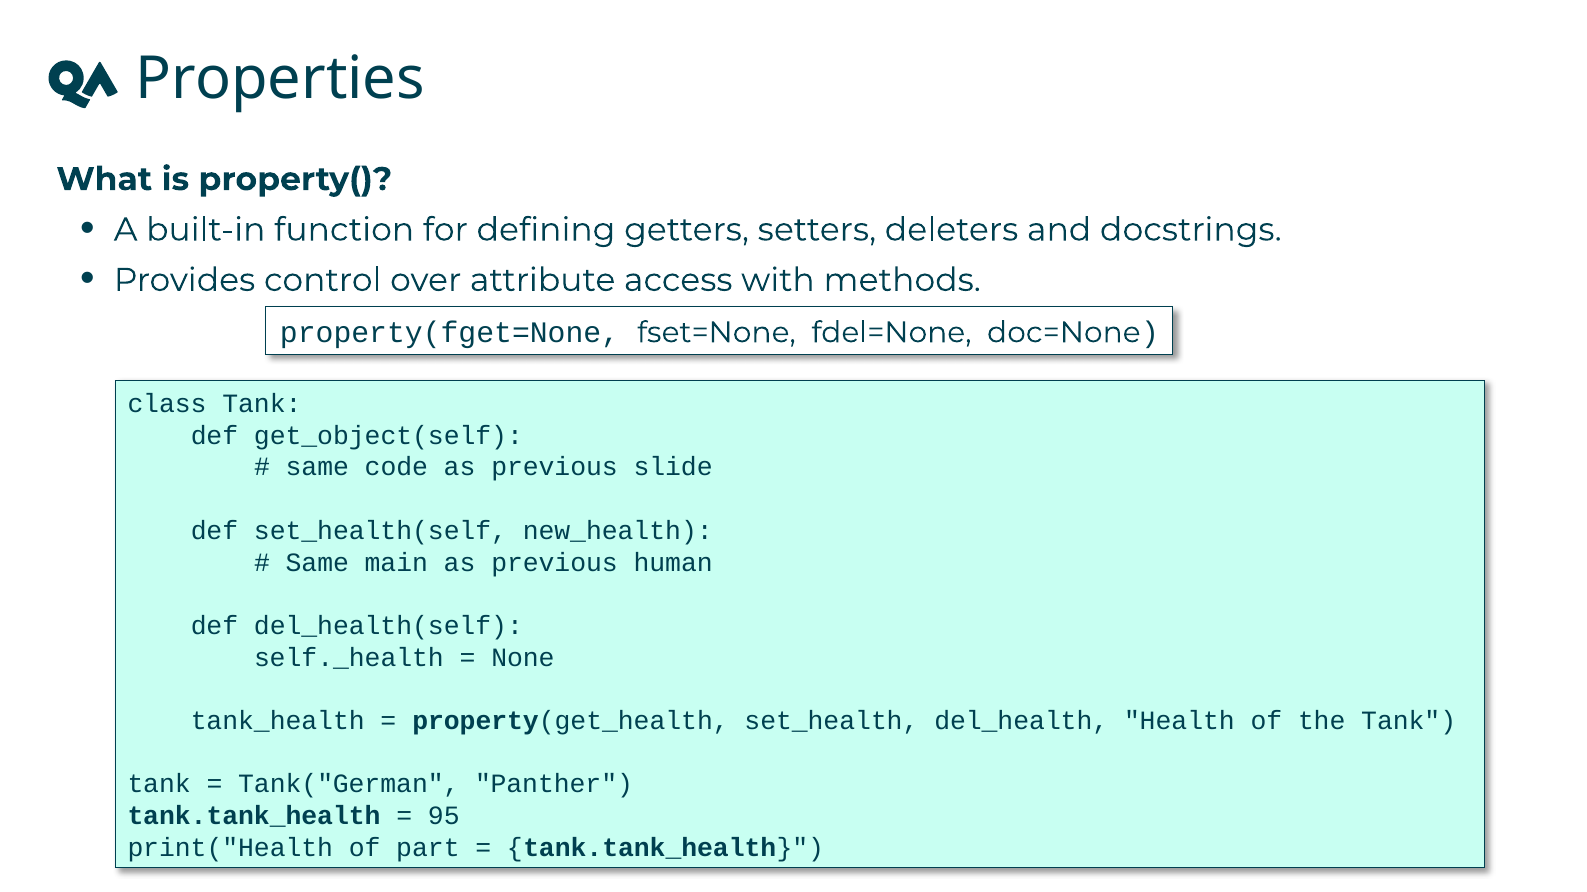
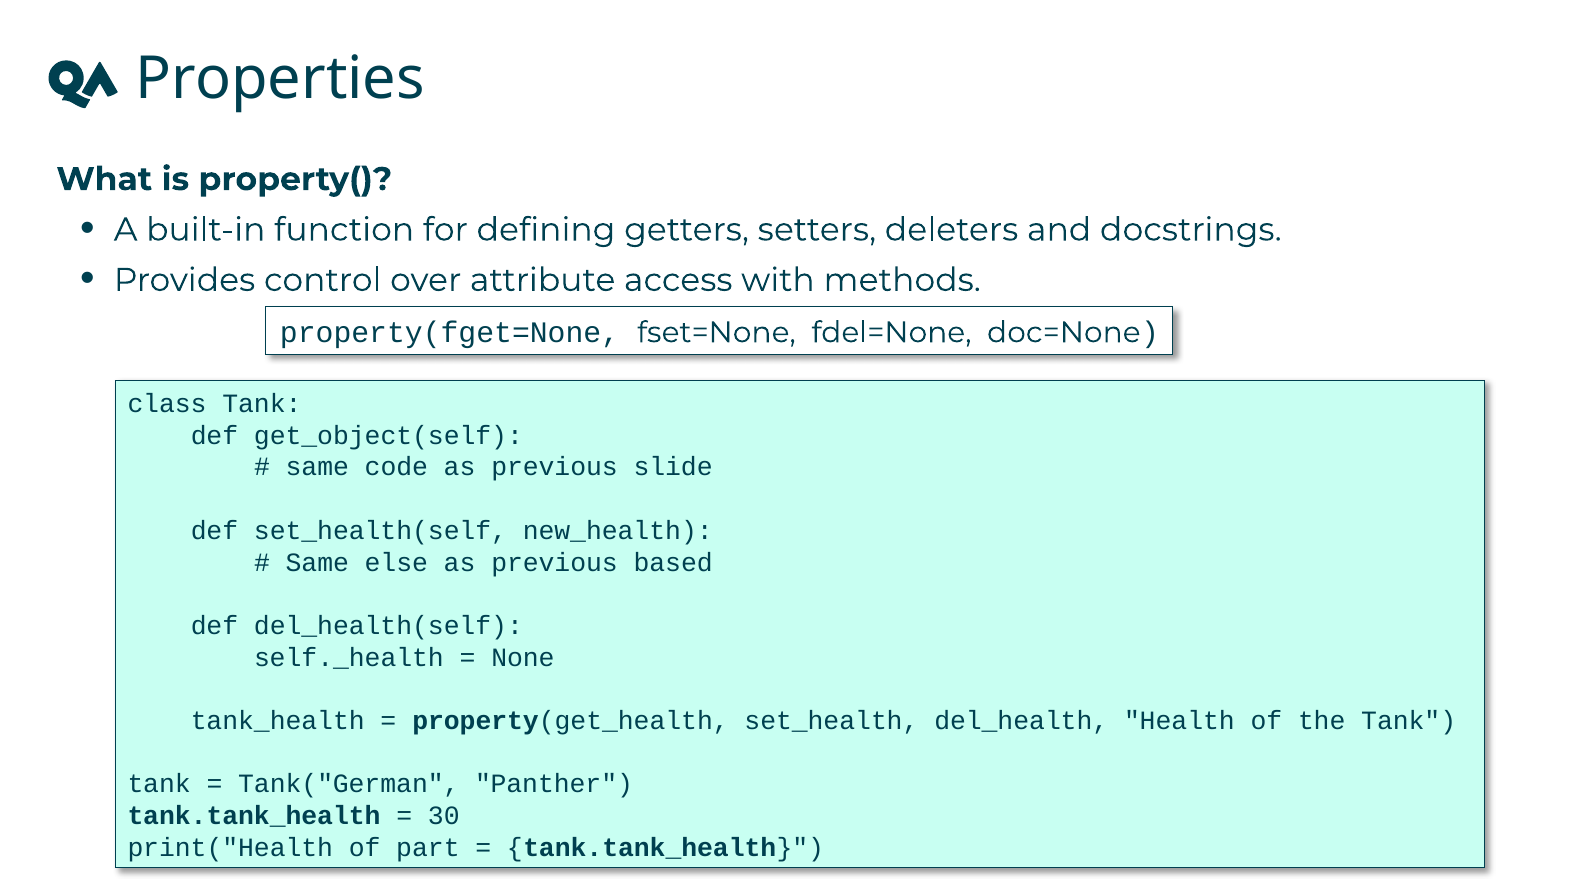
main: main -> else
human: human -> based
95: 95 -> 30
